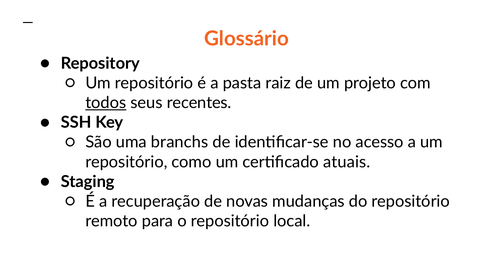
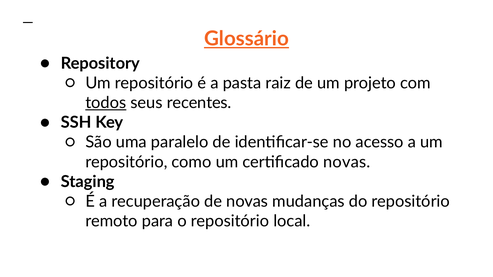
Glossário underline: none -> present
branchs: branchs -> paralelo
certificado atuais: atuais -> novas
